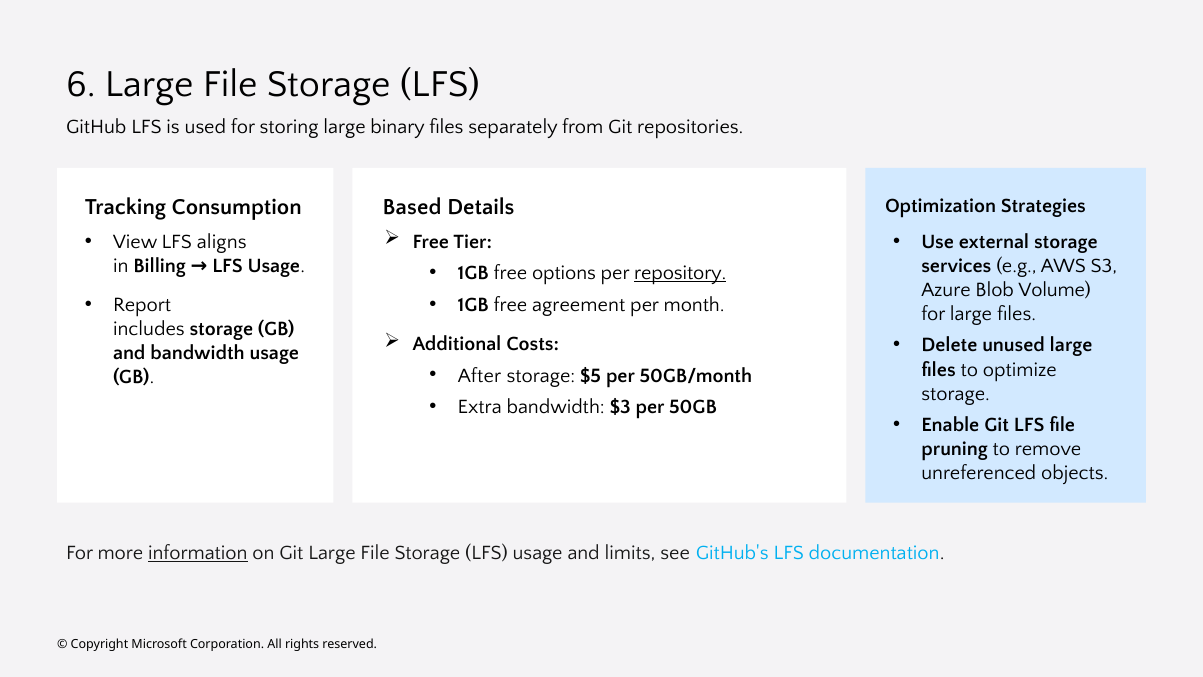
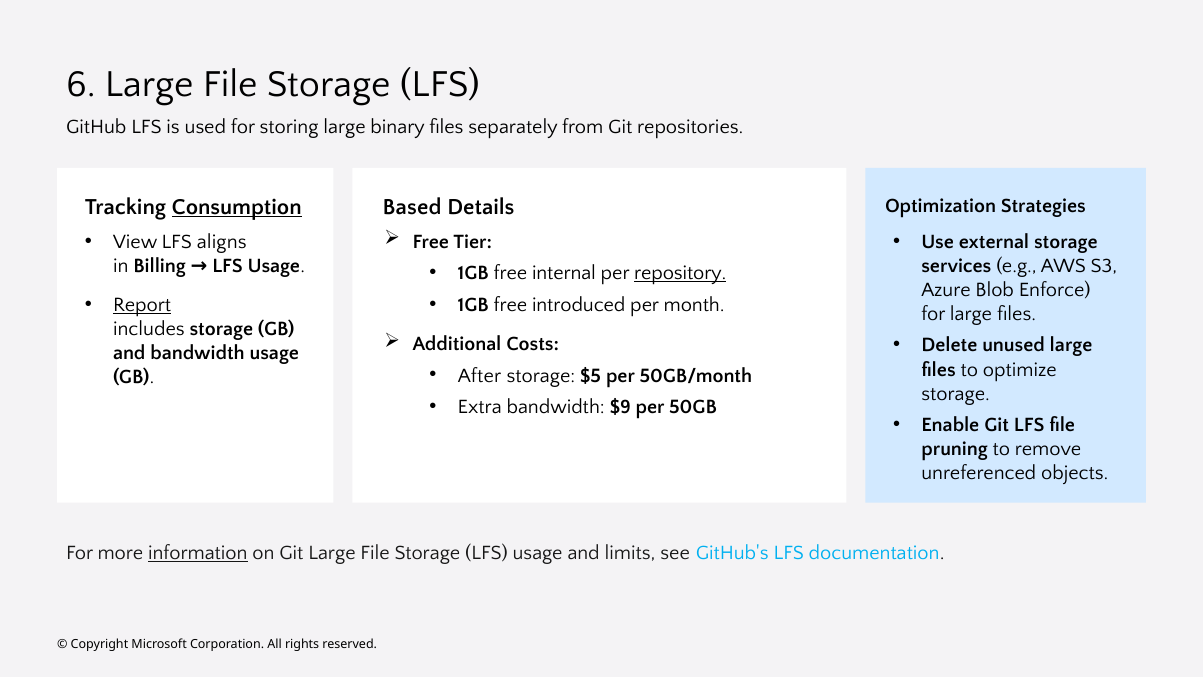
Consumption underline: none -> present
options: options -> internal
Volume: Volume -> Enforce
Report underline: none -> present
agreement: agreement -> introduced
$3: $3 -> $9
